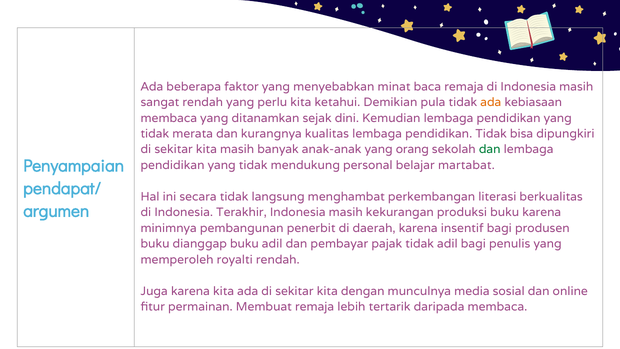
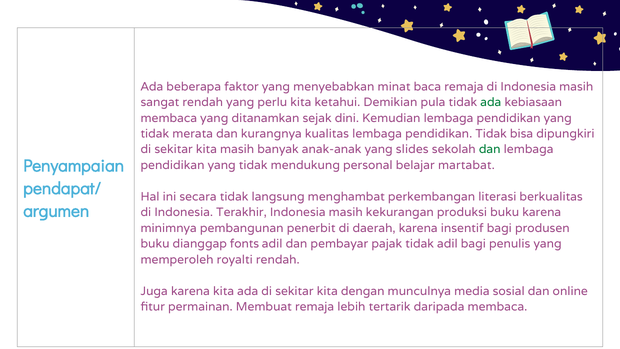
ada at (491, 102) colour: orange -> green
orang: orang -> slides
dianggap buku: buku -> fonts
